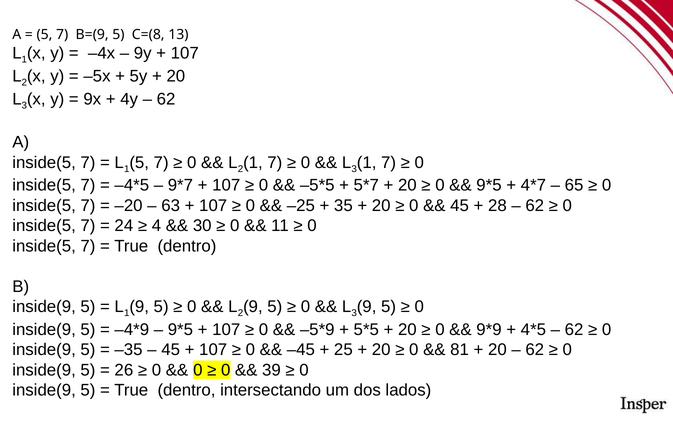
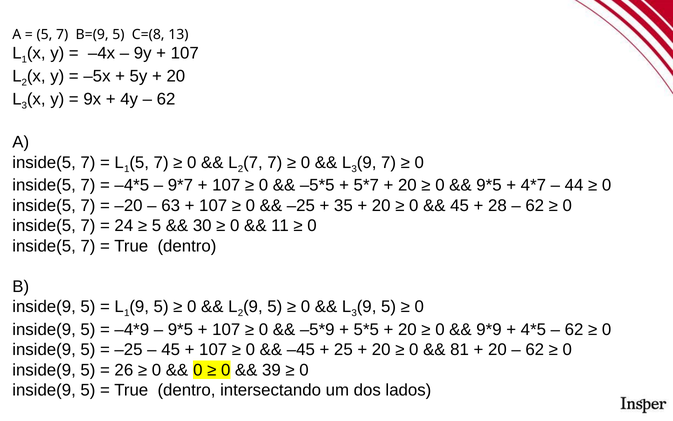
1 at (253, 162): 1 -> 7
1 at (367, 162): 1 -> 9
65: 65 -> 44
4 at (156, 226): 4 -> 5
–35 at (129, 350): –35 -> –25
